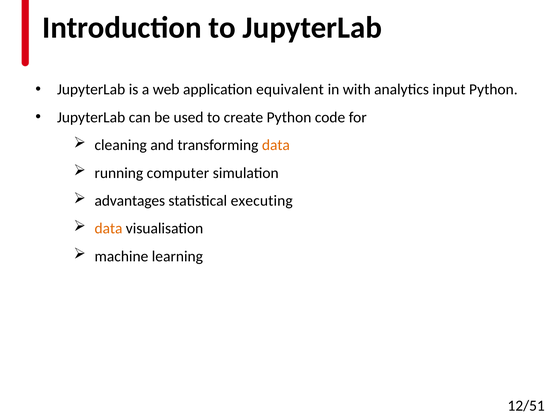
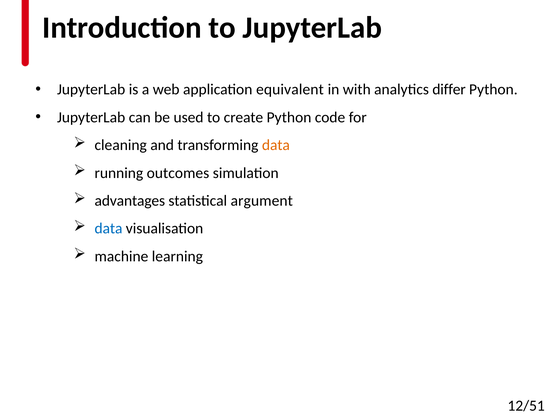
input: input -> differ
computer: computer -> outcomes
executing: executing -> argument
data at (109, 229) colour: orange -> blue
